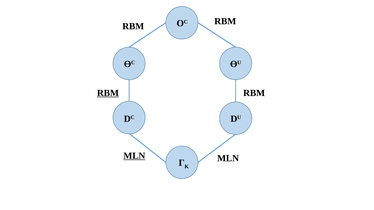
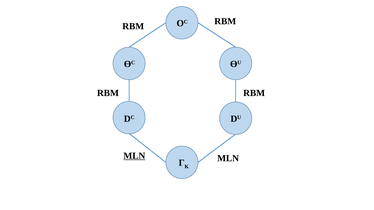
RBM at (108, 93) underline: present -> none
